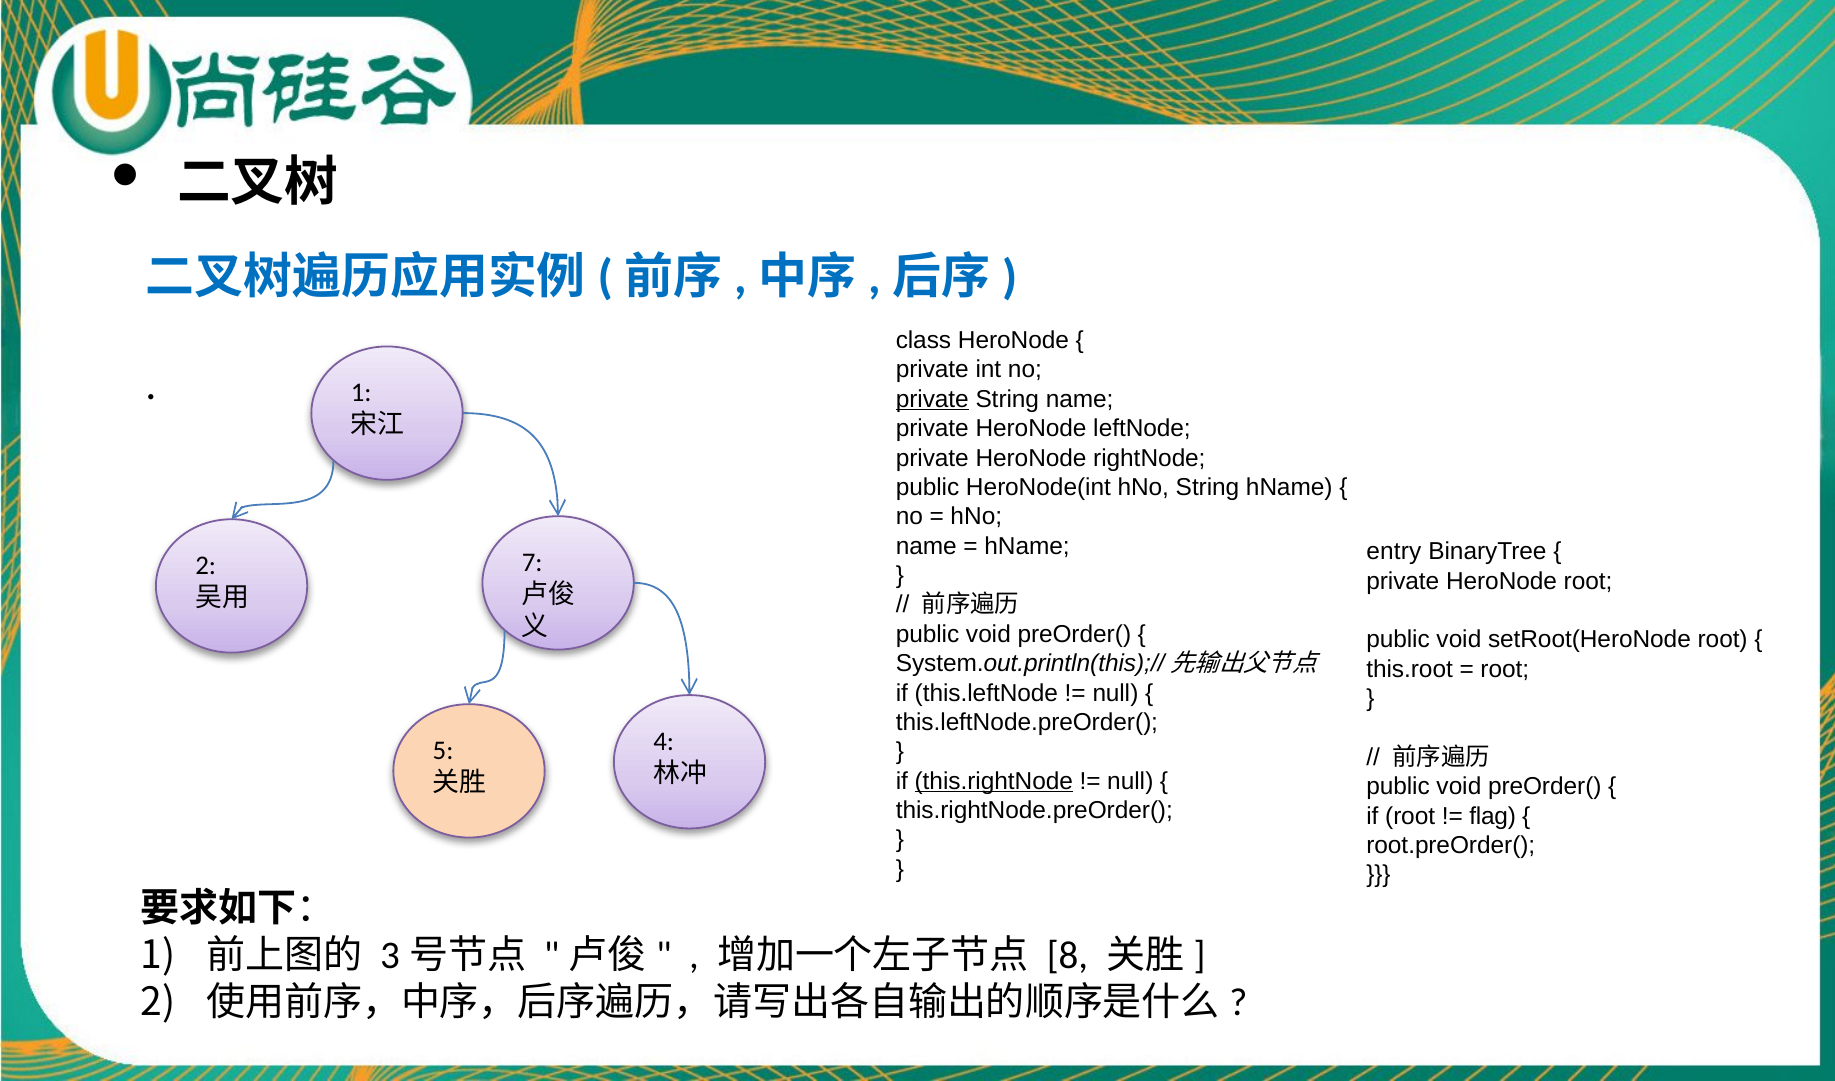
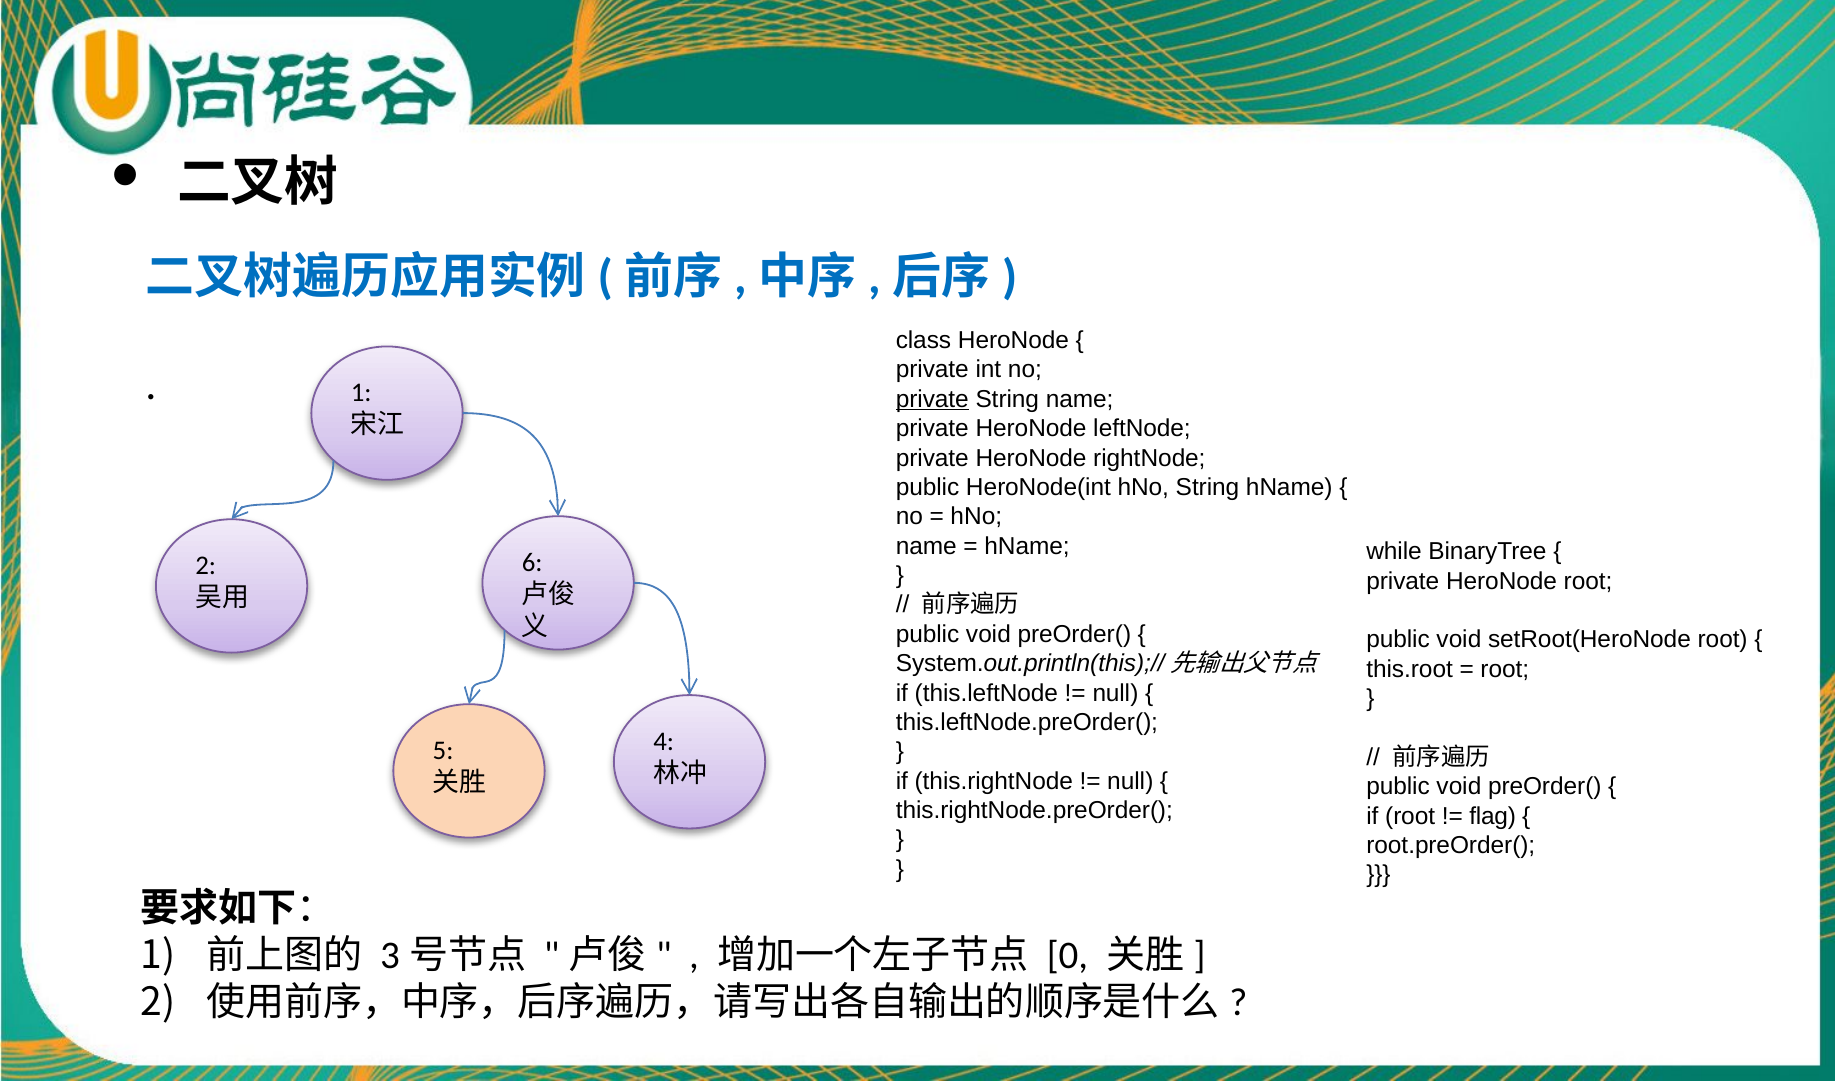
entry: entry -> while
7: 7 -> 6
this.rightNode underline: present -> none
8: 8 -> 0
